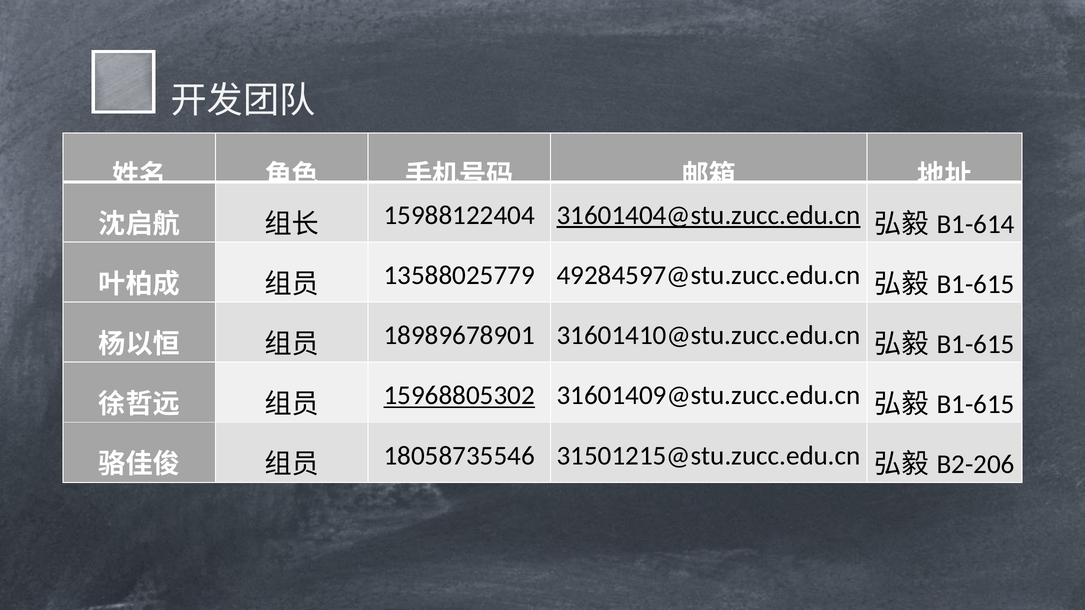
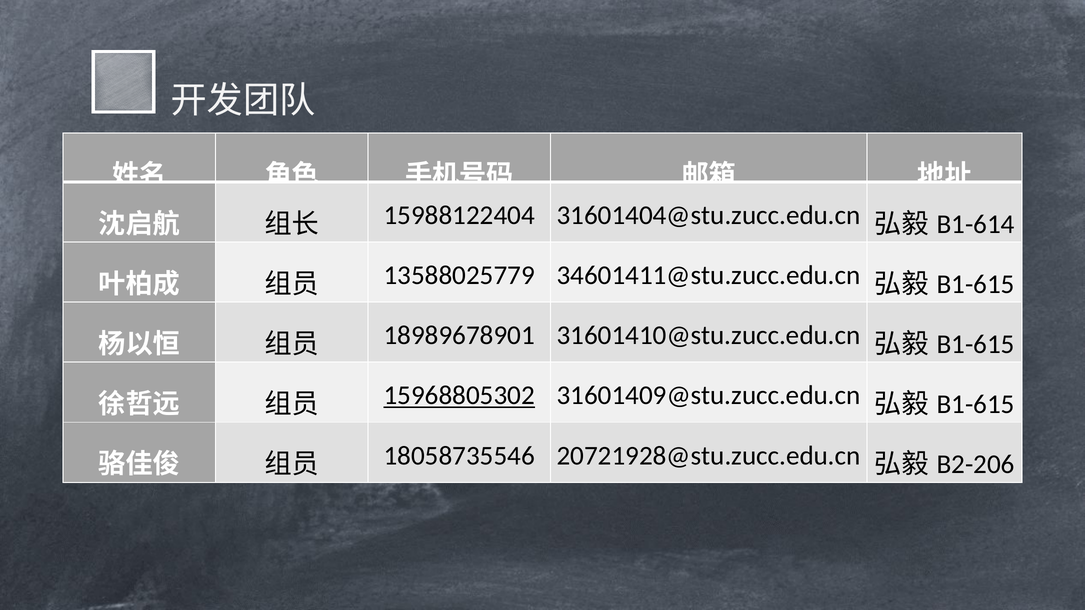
31601404@stu.zucc.edu.cn underline: present -> none
49284597@stu.zucc.edu.cn: 49284597@stu.zucc.edu.cn -> 34601411@stu.zucc.edu.cn
31501215@stu.zucc.edu.cn: 31501215@stu.zucc.edu.cn -> 20721928@stu.zucc.edu.cn
